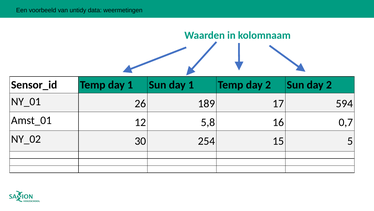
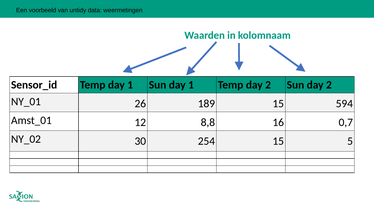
189 17: 17 -> 15
5,8: 5,8 -> 8,8
